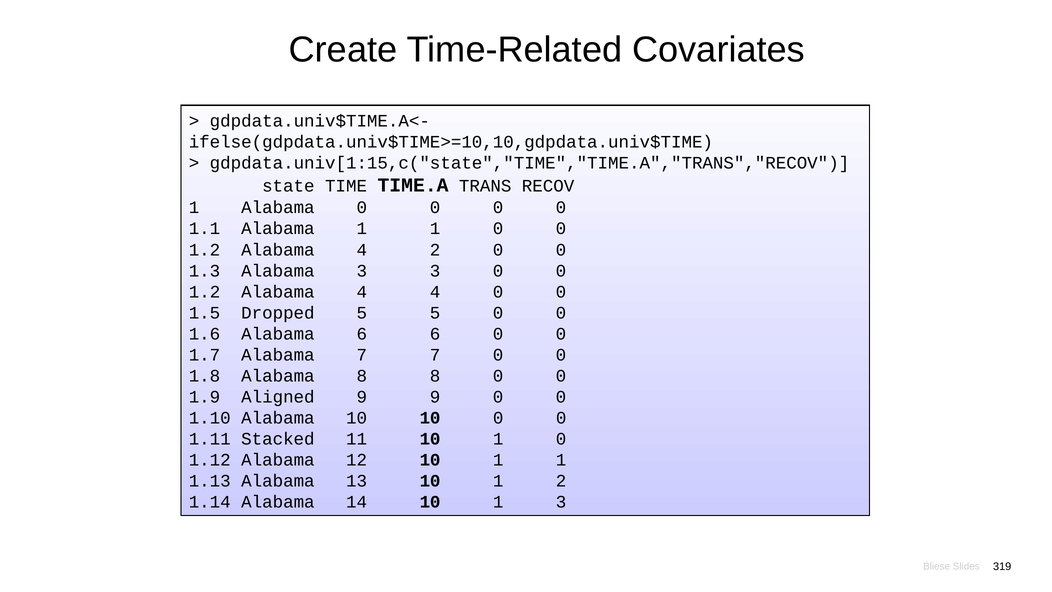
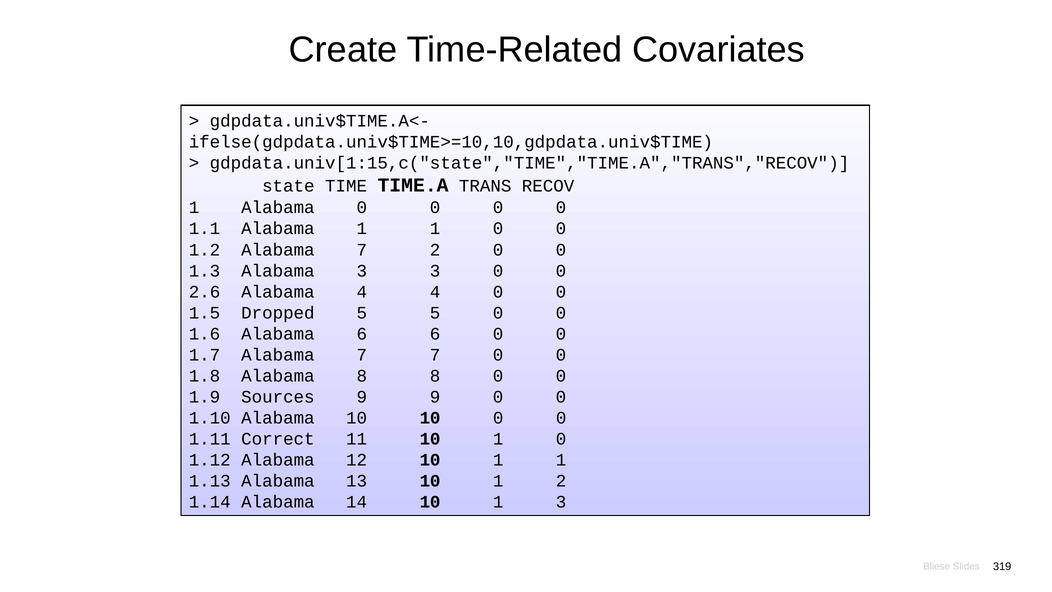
4 at (362, 250): 4 -> 7
1.2 at (205, 292): 1.2 -> 2.6
Aligned: Aligned -> Sources
Stacked: Stacked -> Correct
